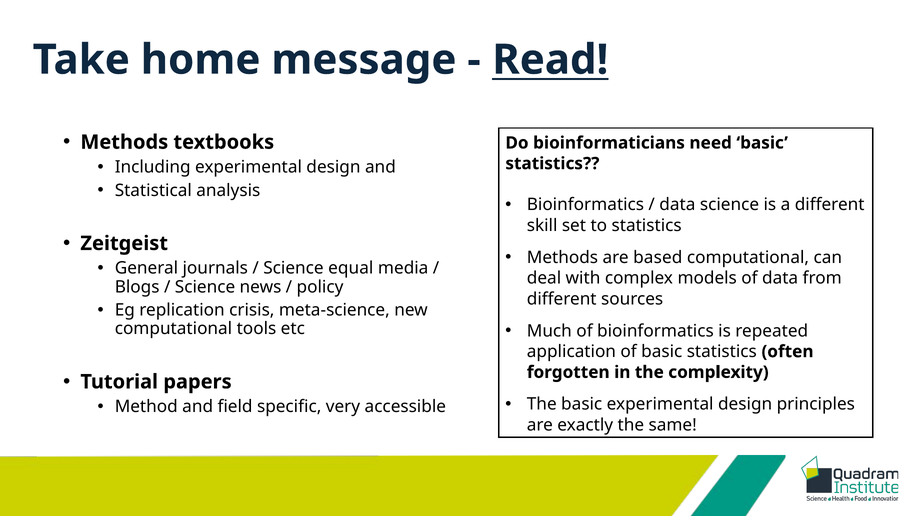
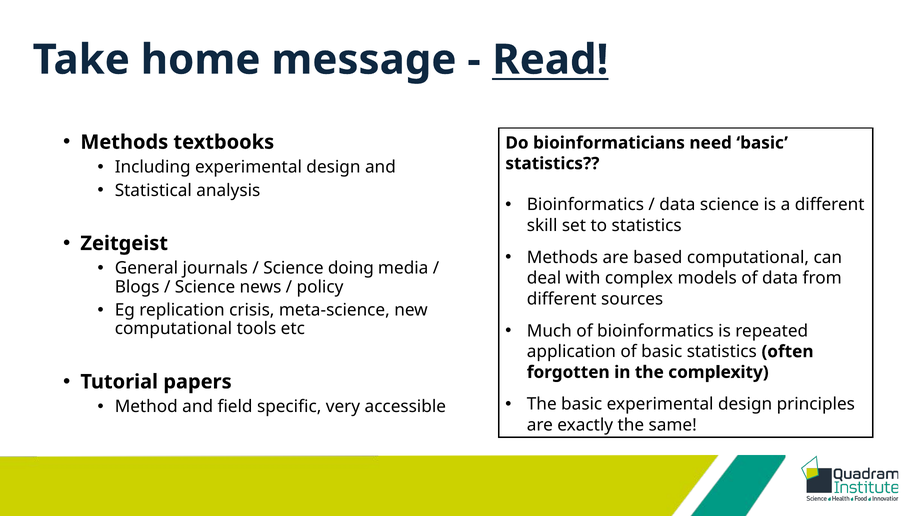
equal: equal -> doing
